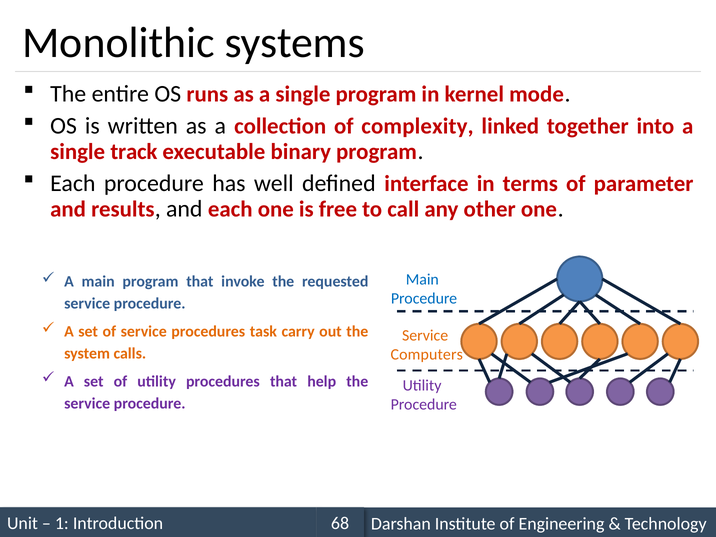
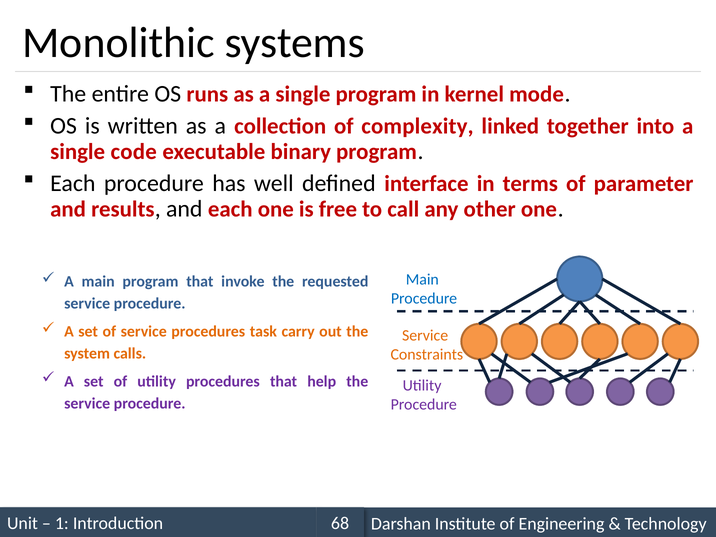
track: track -> code
Computers: Computers -> Constraints
